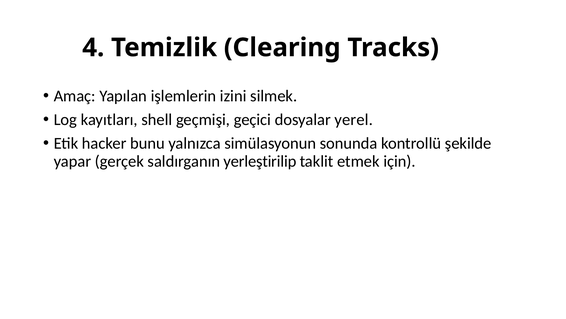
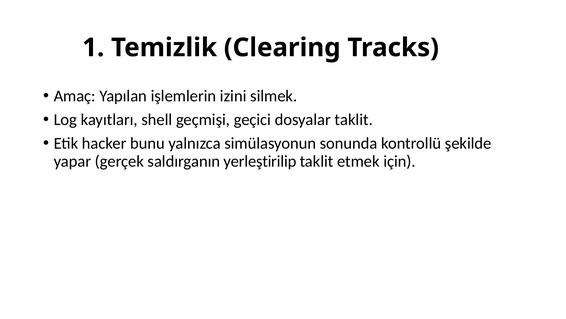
4: 4 -> 1
dosyalar yerel: yerel -> taklit
